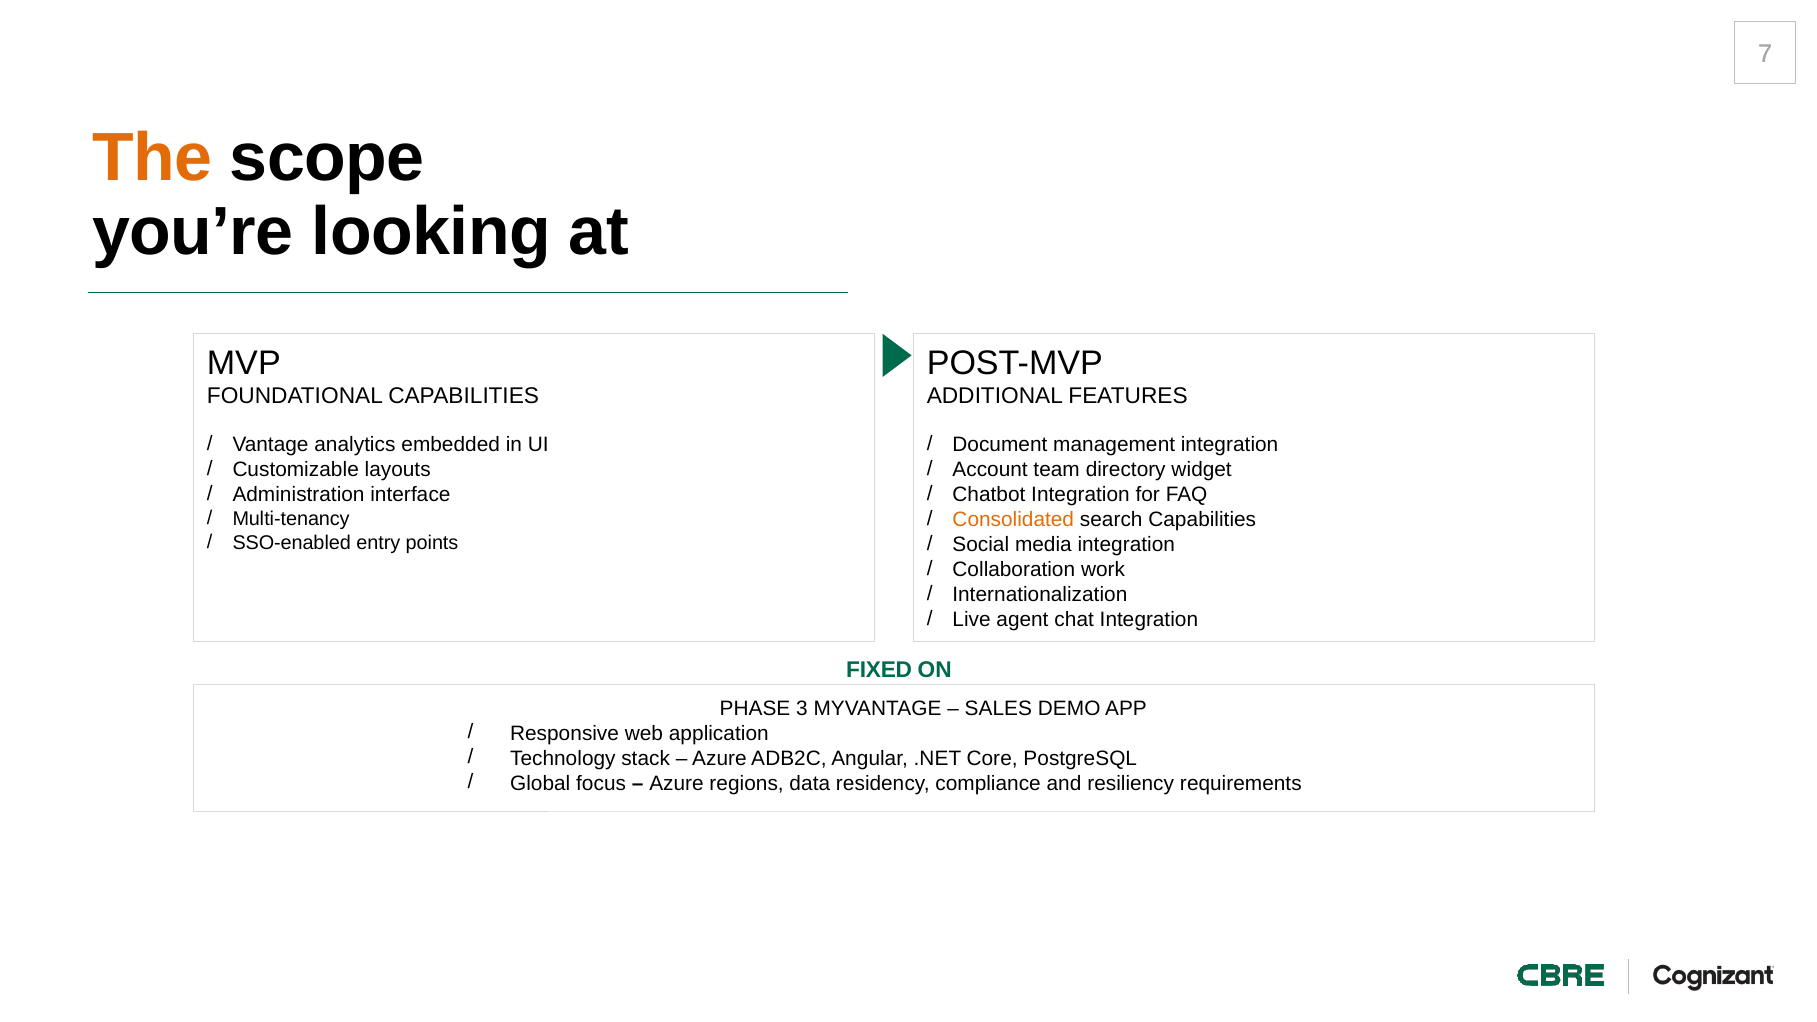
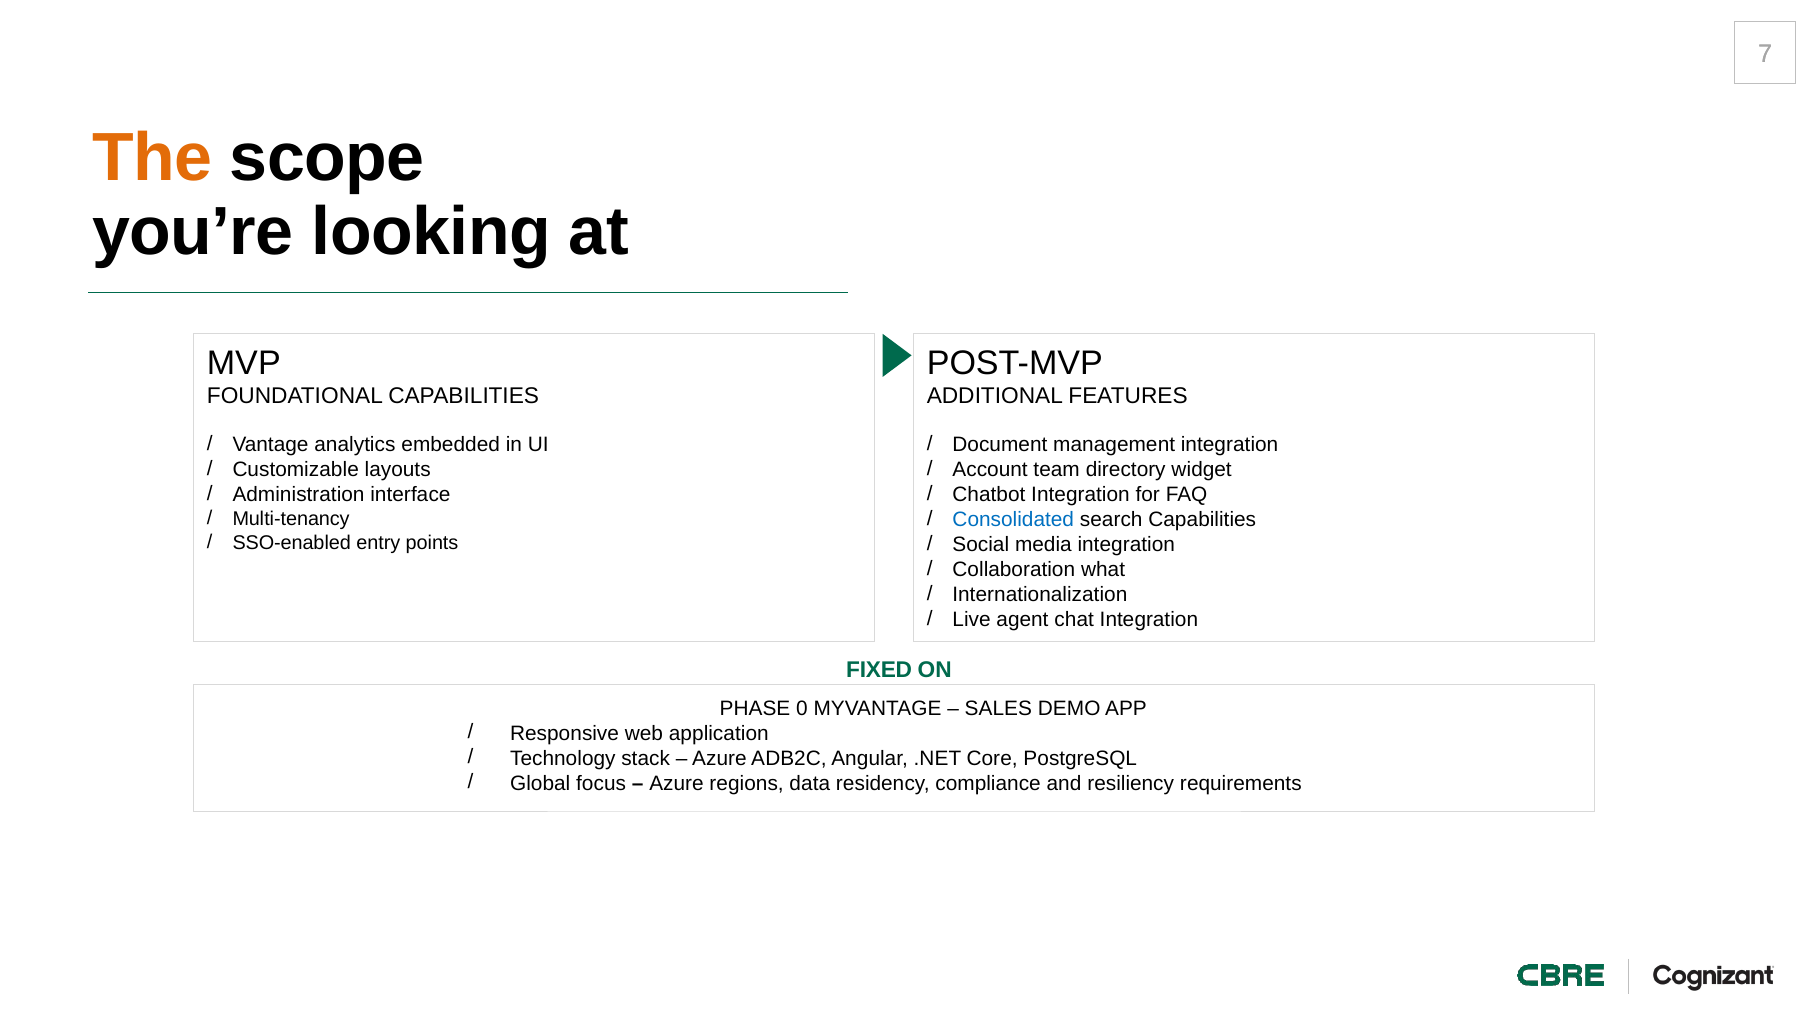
Consolidated colour: orange -> blue
work: work -> what
3: 3 -> 0
